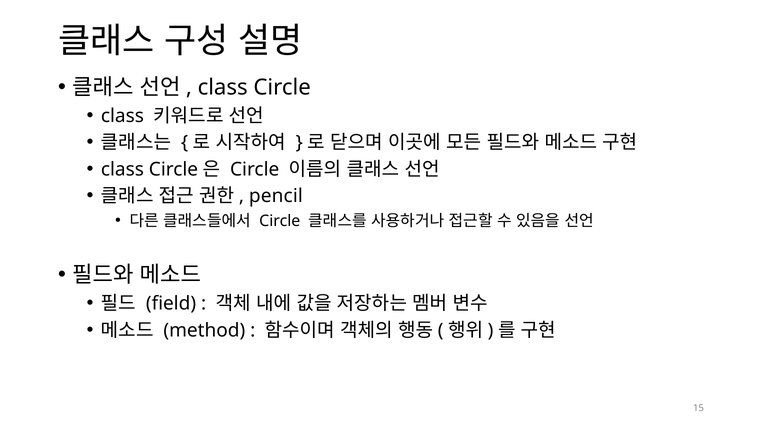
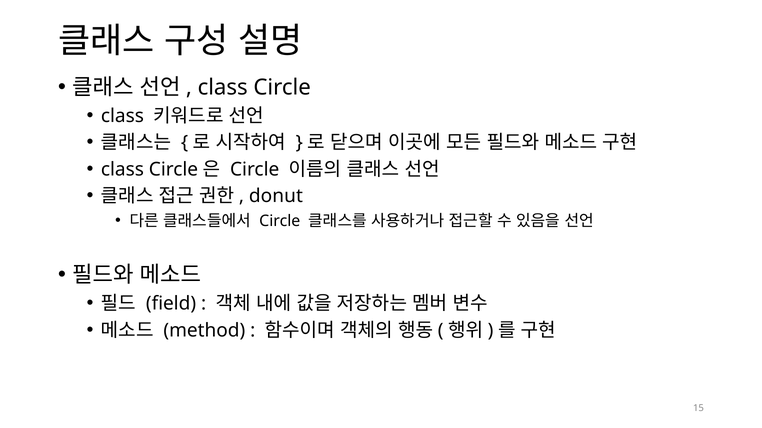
pencil: pencil -> donut
